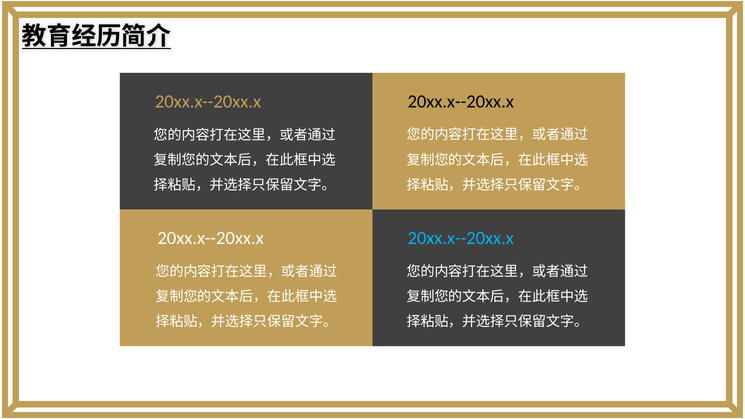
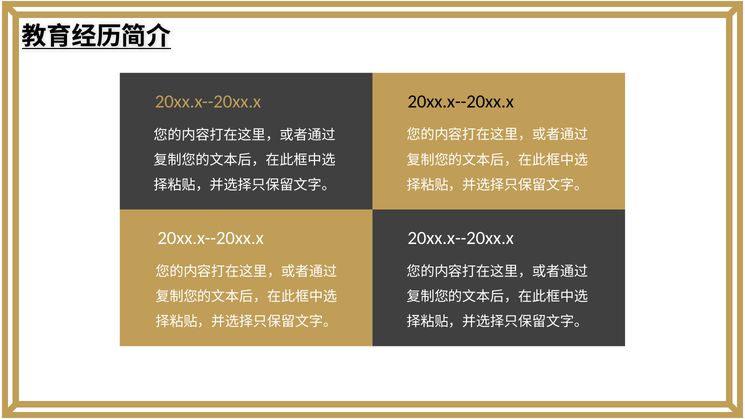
20xx.x--20xx.x at (461, 238) colour: light blue -> white
